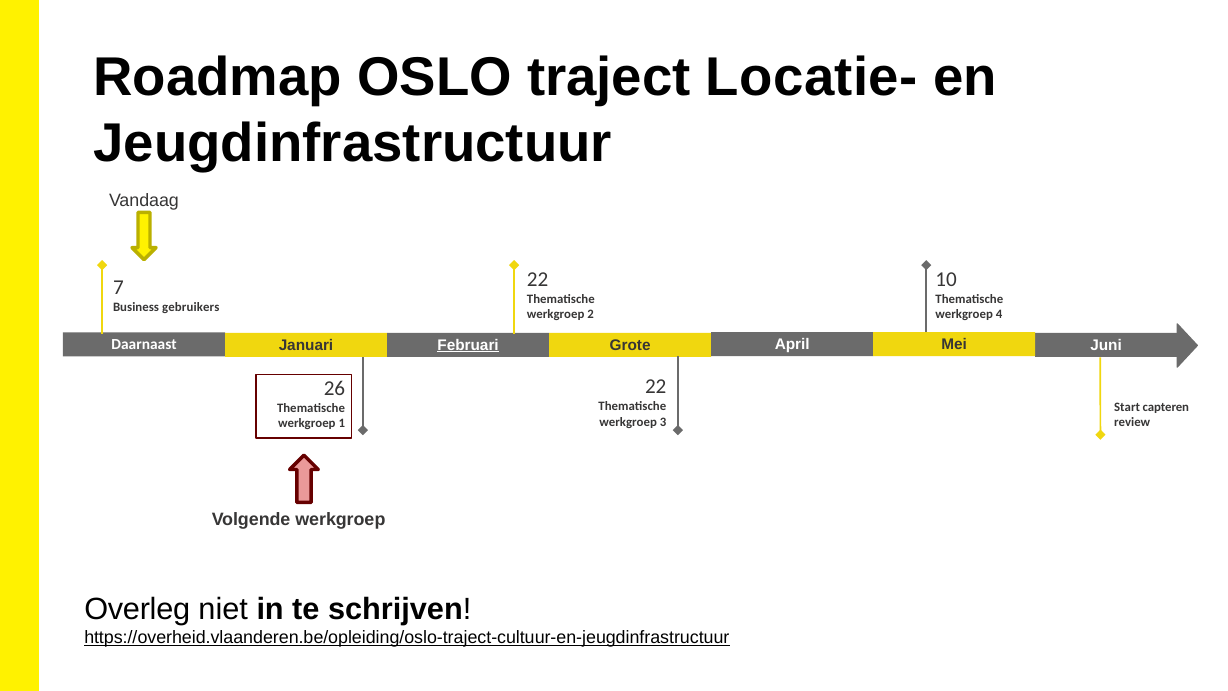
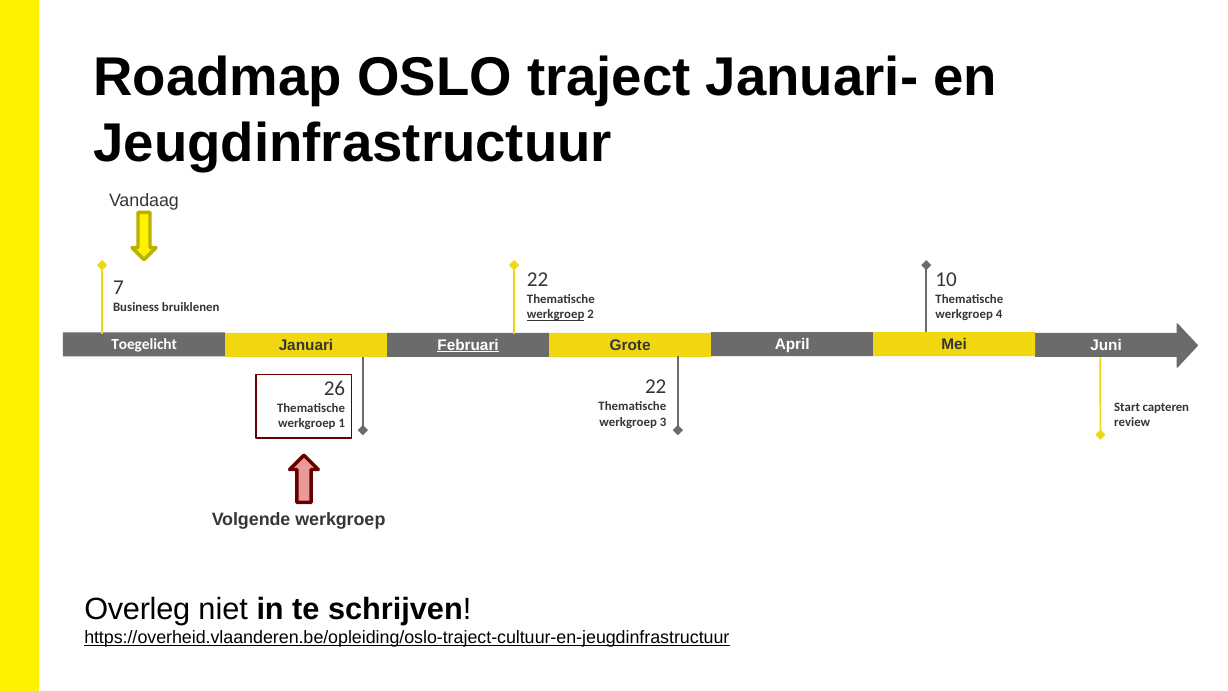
Locatie-: Locatie- -> Januari-
gebruikers: gebruikers -> bruiklenen
werkgroep at (556, 314) underline: none -> present
Daarnaast: Daarnaast -> Toegelicht
